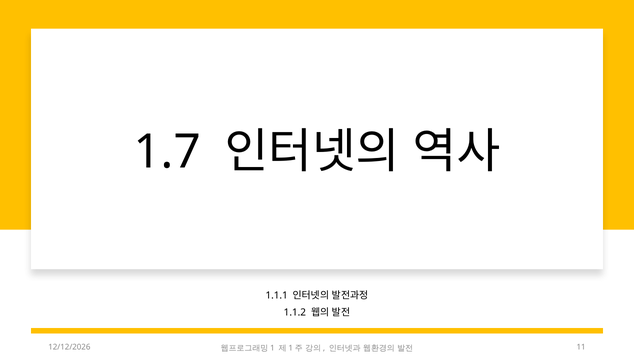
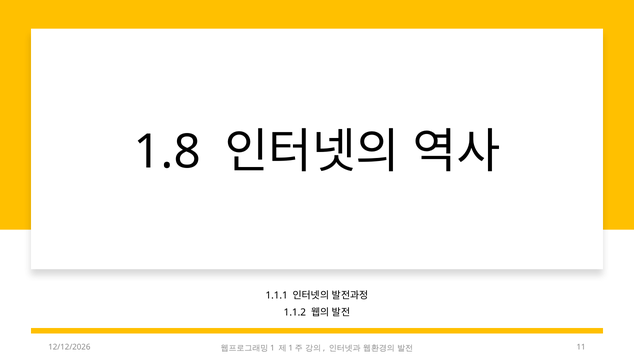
1.7: 1.7 -> 1.8
